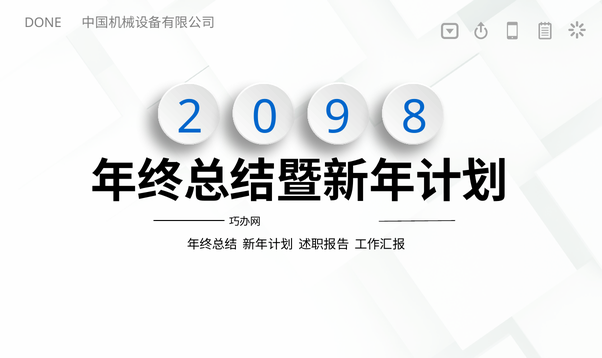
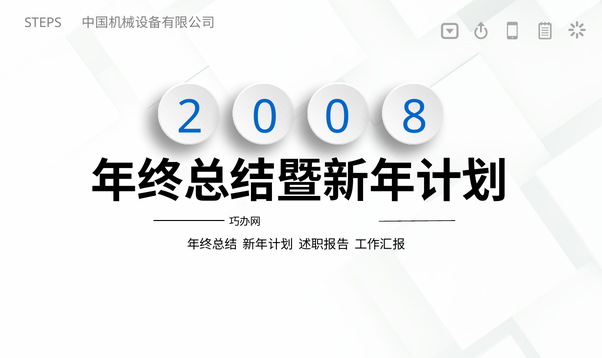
DONE: DONE -> STEPS
0 9: 9 -> 0
